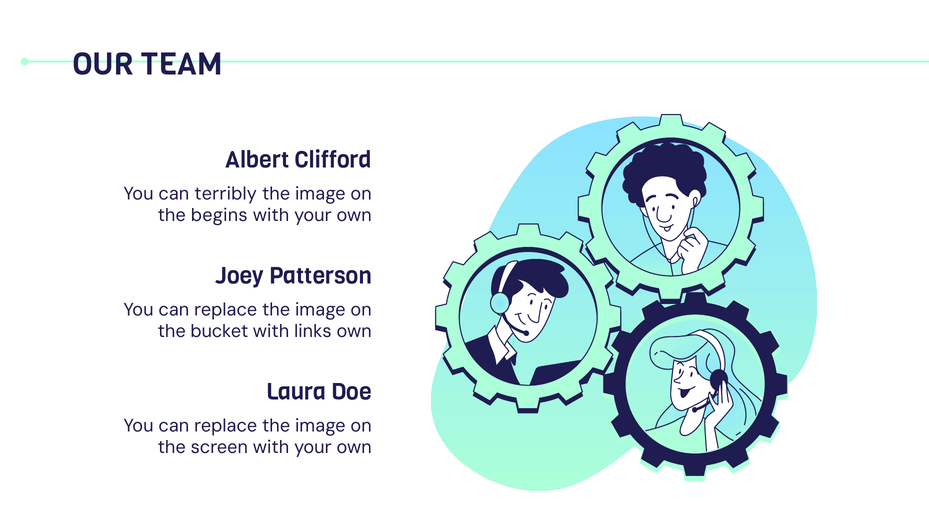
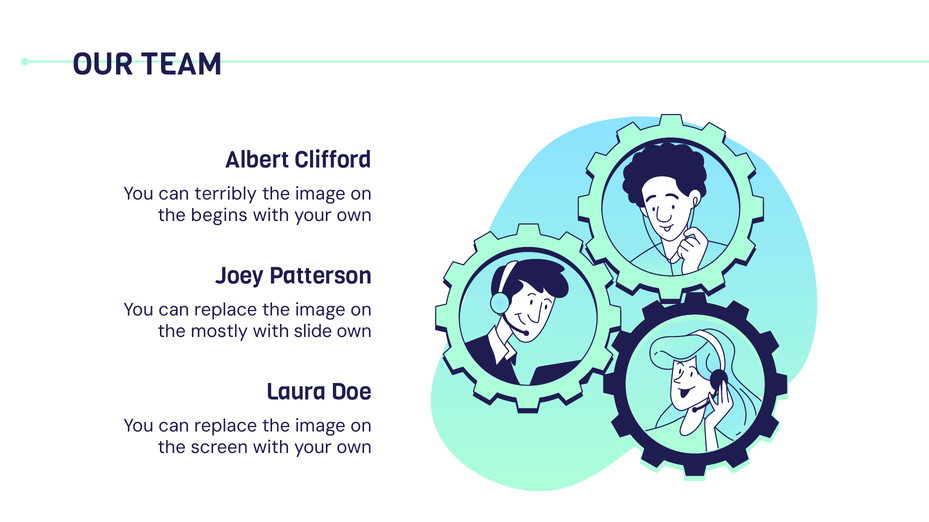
bucket: bucket -> mostly
links: links -> slide
